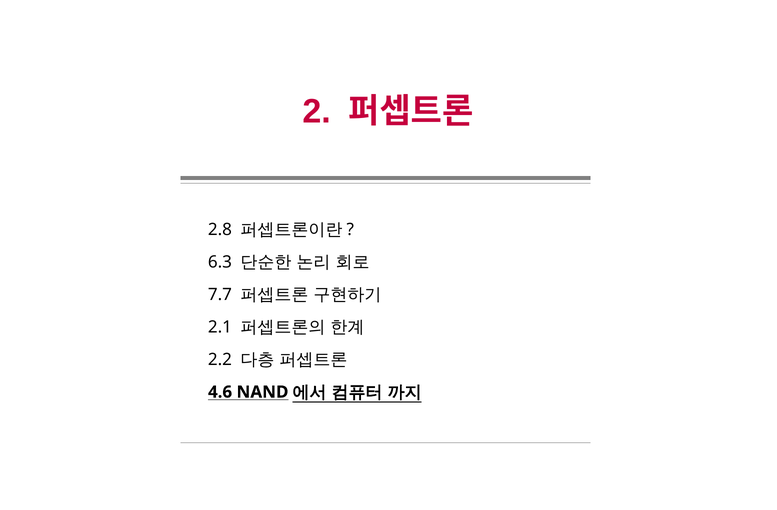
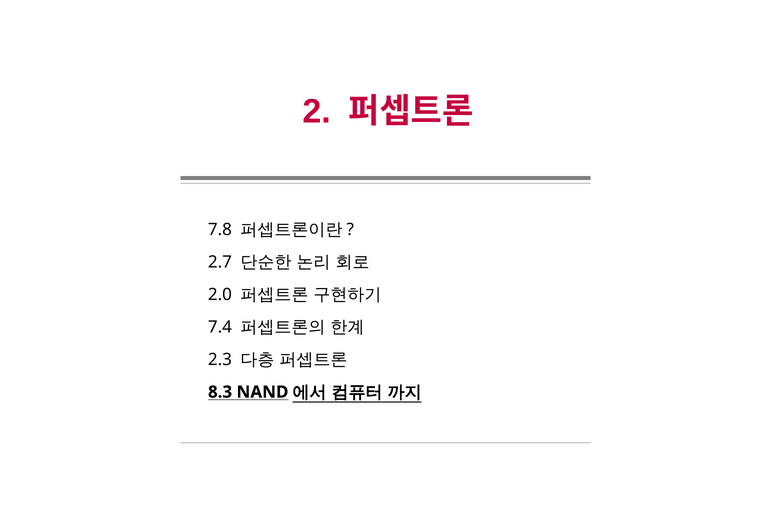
2.8: 2.8 -> 7.8
6.3: 6.3 -> 2.7
7.7: 7.7 -> 2.0
2.1: 2.1 -> 7.4
2.2: 2.2 -> 2.3
4.6: 4.6 -> 8.3
